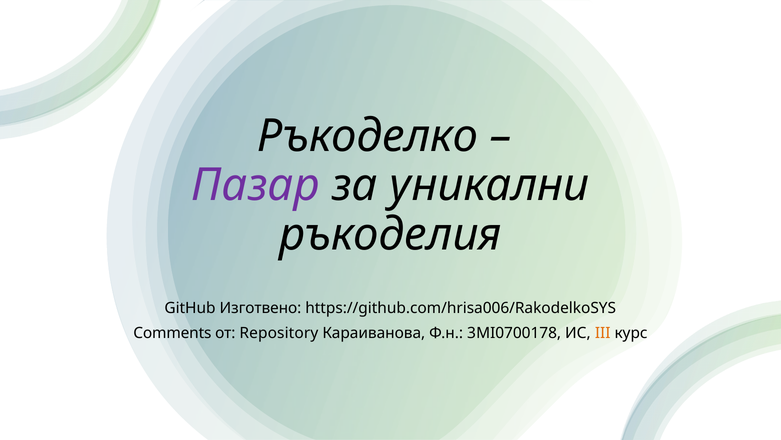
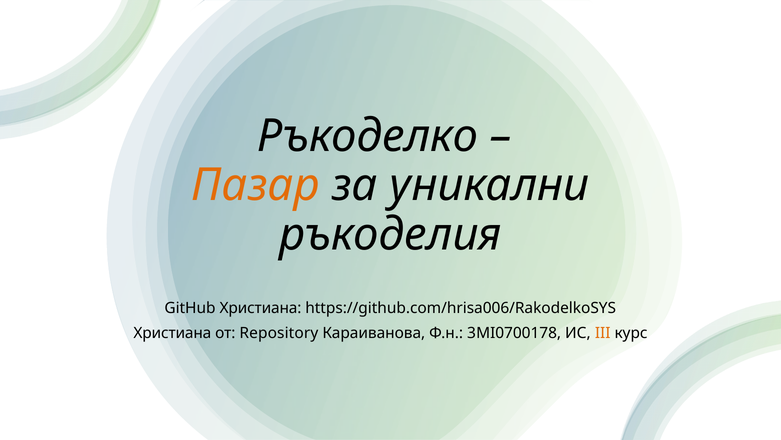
Пазар colour: purple -> orange
GitHub Изготвено: Изготвено -> Христиана
Comments at (172, 332): Comments -> Христиана
